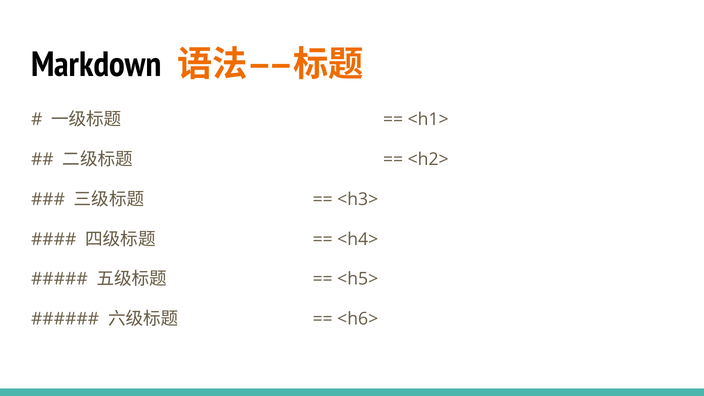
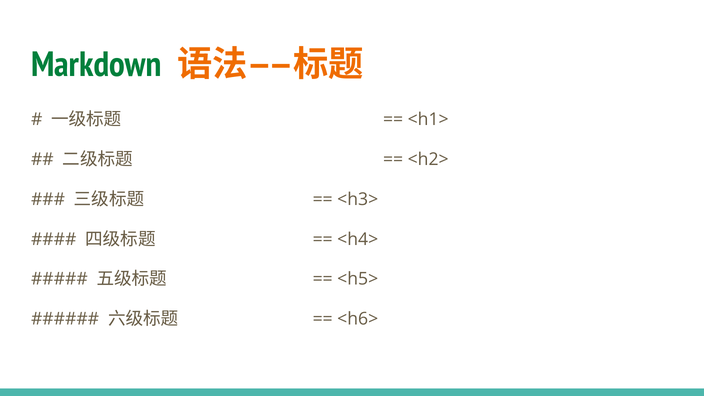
Markdown colour: black -> green
